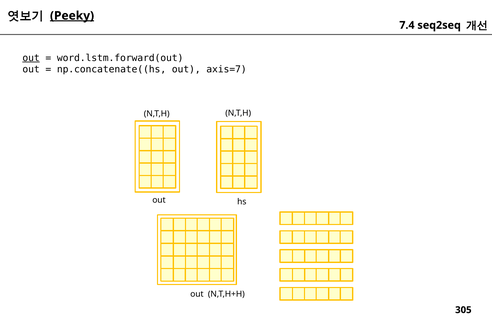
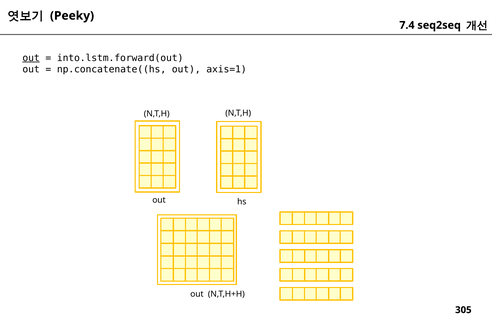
Peeky underline: present -> none
word.lstm.forward(out: word.lstm.forward(out -> into.lstm.forward(out
axis=7: axis=7 -> axis=1
